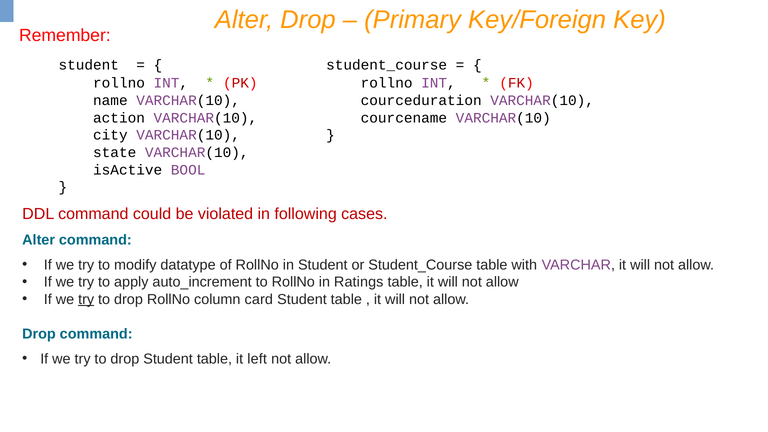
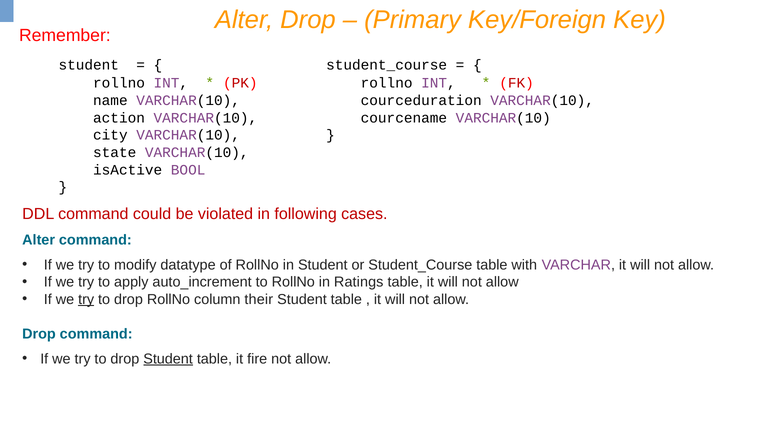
card: card -> their
Student at (168, 359) underline: none -> present
left: left -> fire
